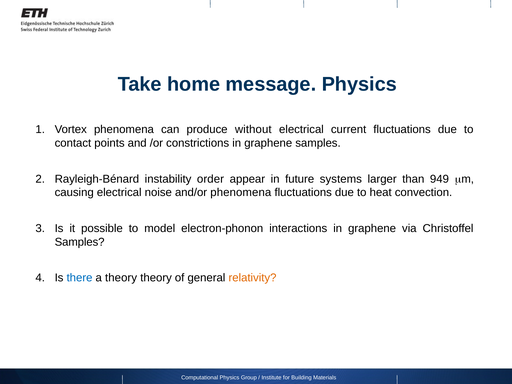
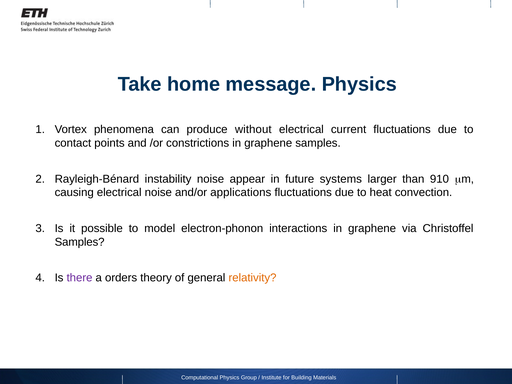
instability order: order -> noise
949: 949 -> 910
and/or phenomena: phenomena -> applications
there colour: blue -> purple
a theory: theory -> orders
